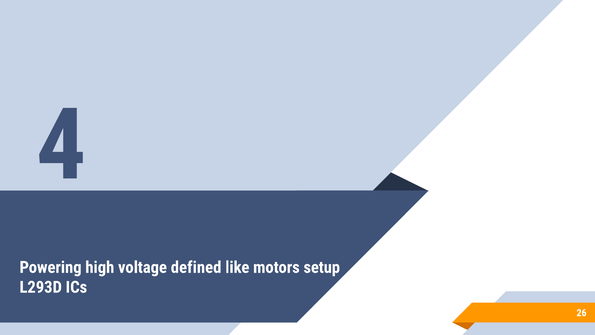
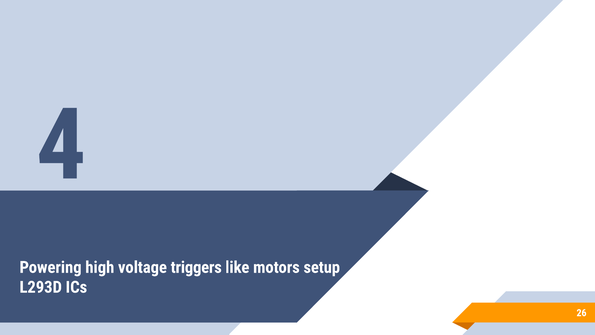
defined: defined -> triggers
